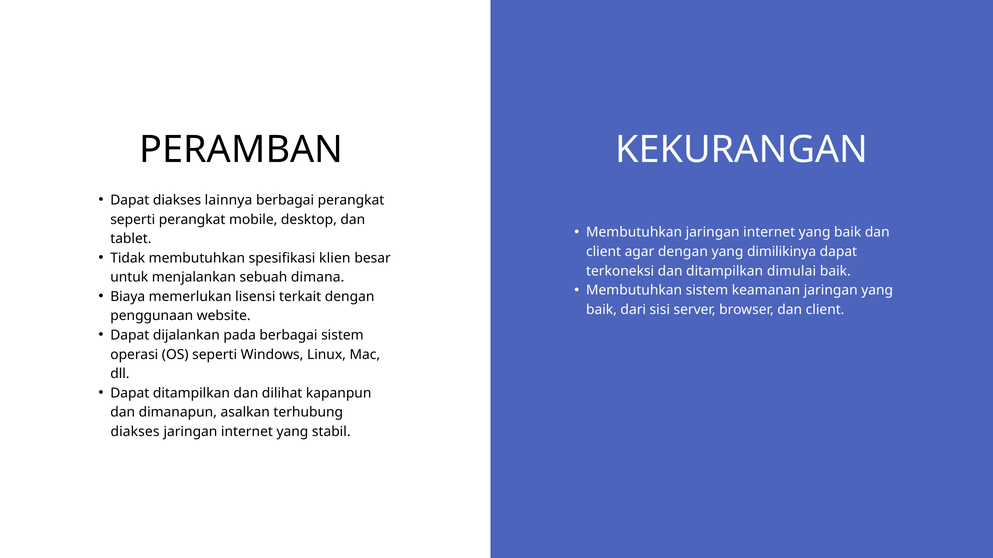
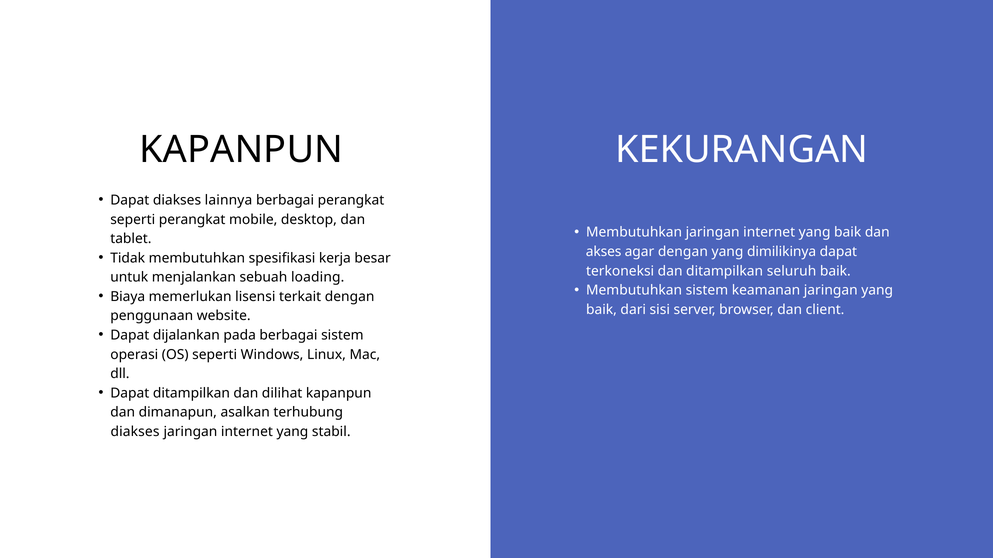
PERAMBAN at (241, 150): PERAMBAN -> KAPANPUN
client at (604, 252): client -> akses
klien: klien -> kerja
dimulai: dimulai -> seluruh
dimana: dimana -> loading
